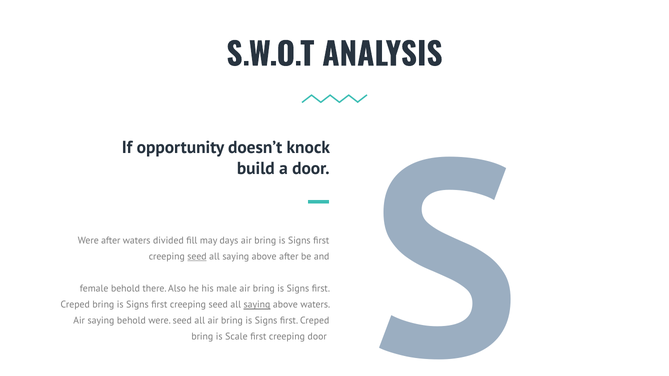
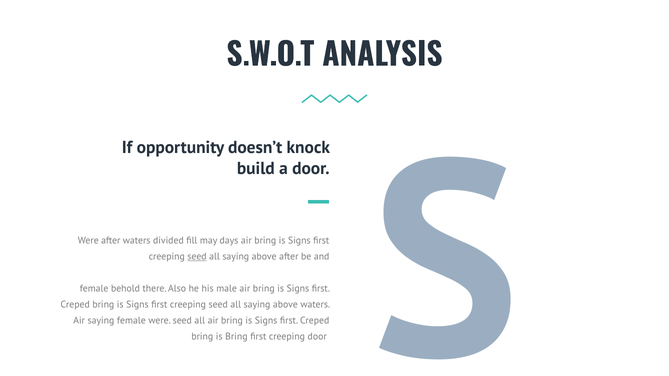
saying at (257, 305) underline: present -> none
saying behold: behold -> female
is Scale: Scale -> Bring
